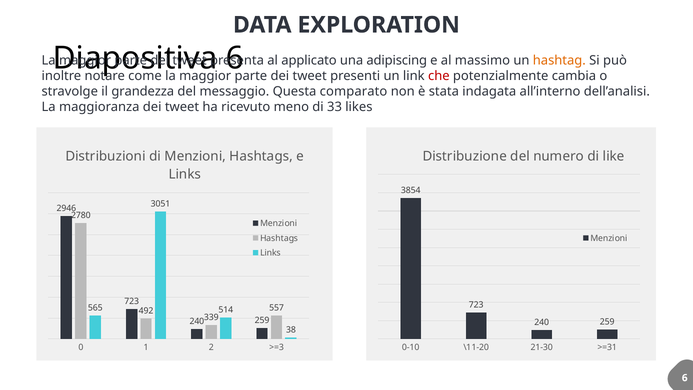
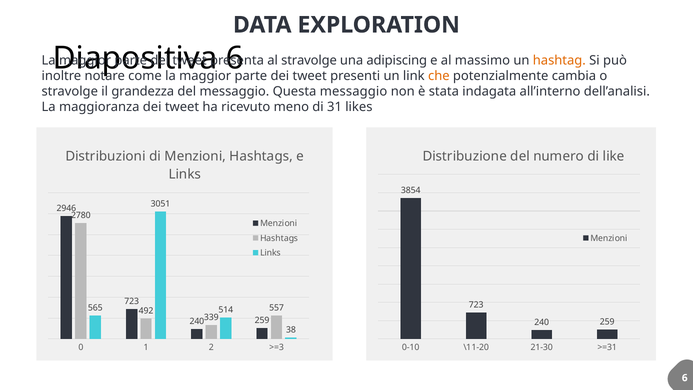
al applicato: applicato -> stravolge
che colour: red -> orange
Questa comparato: comparato -> messaggio
33: 33 -> 31
